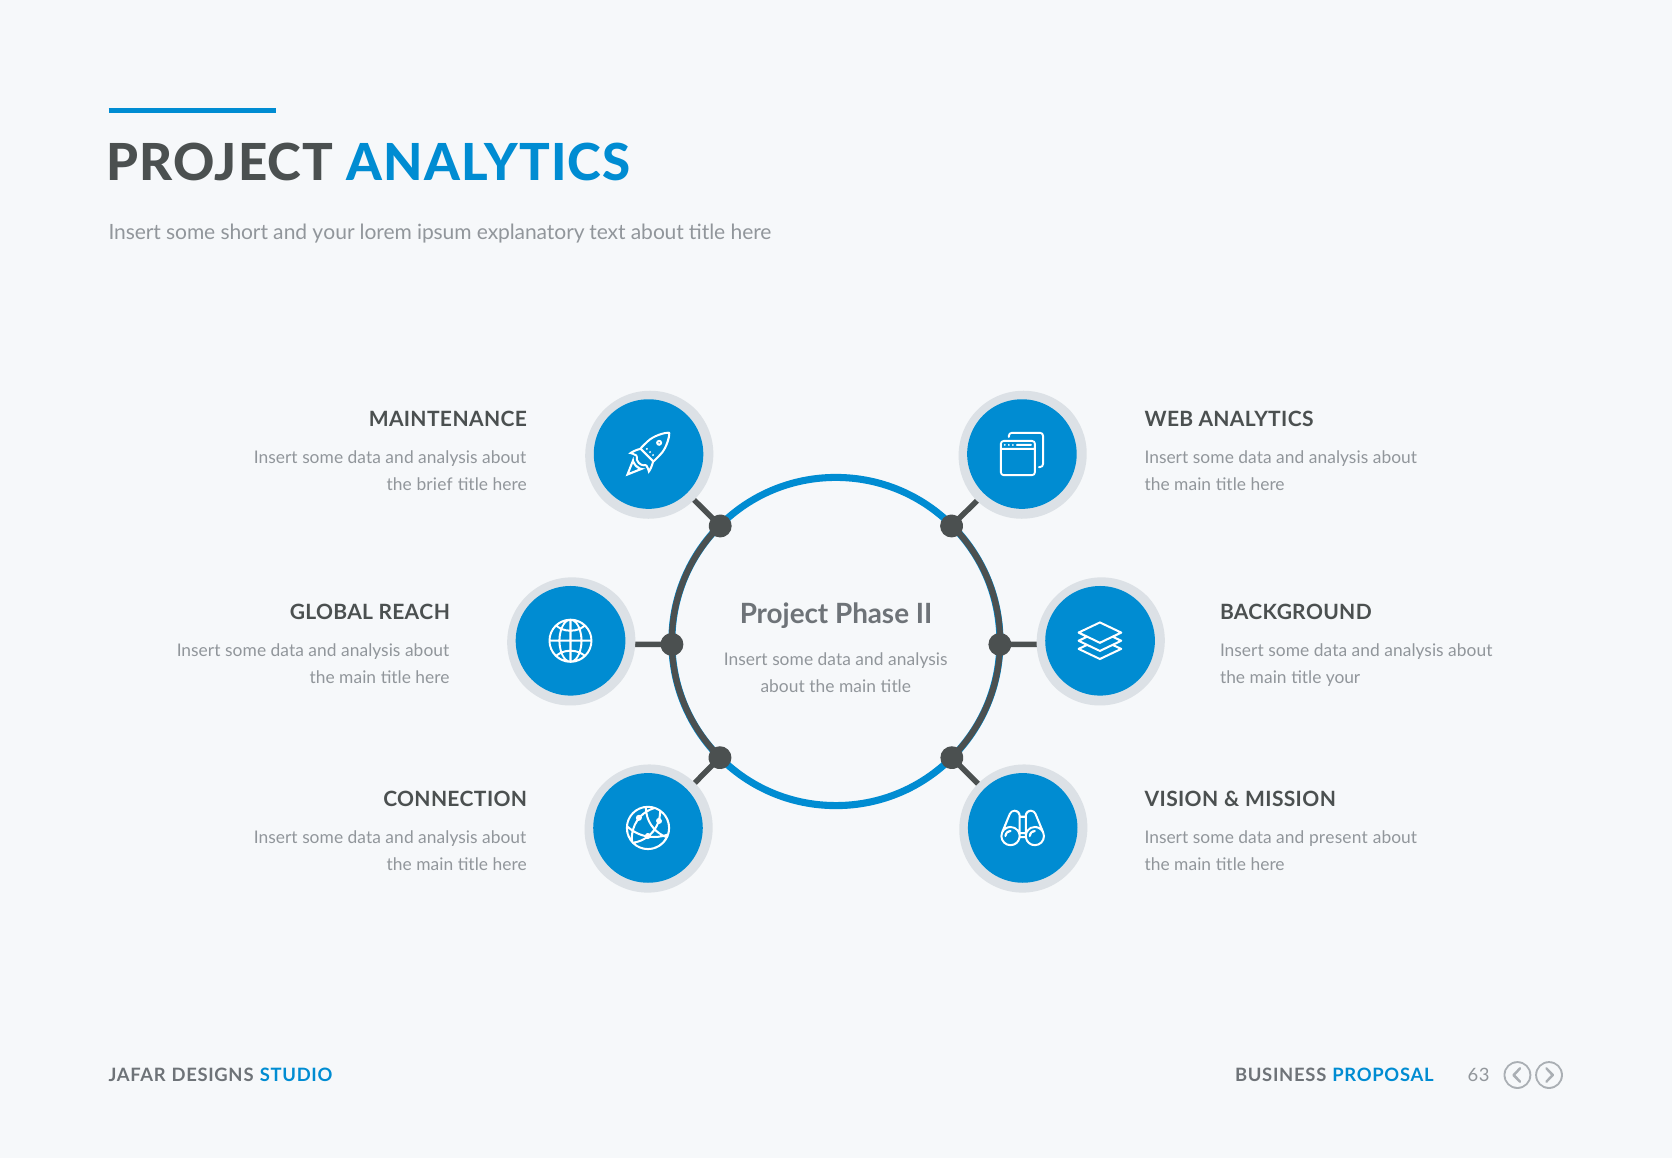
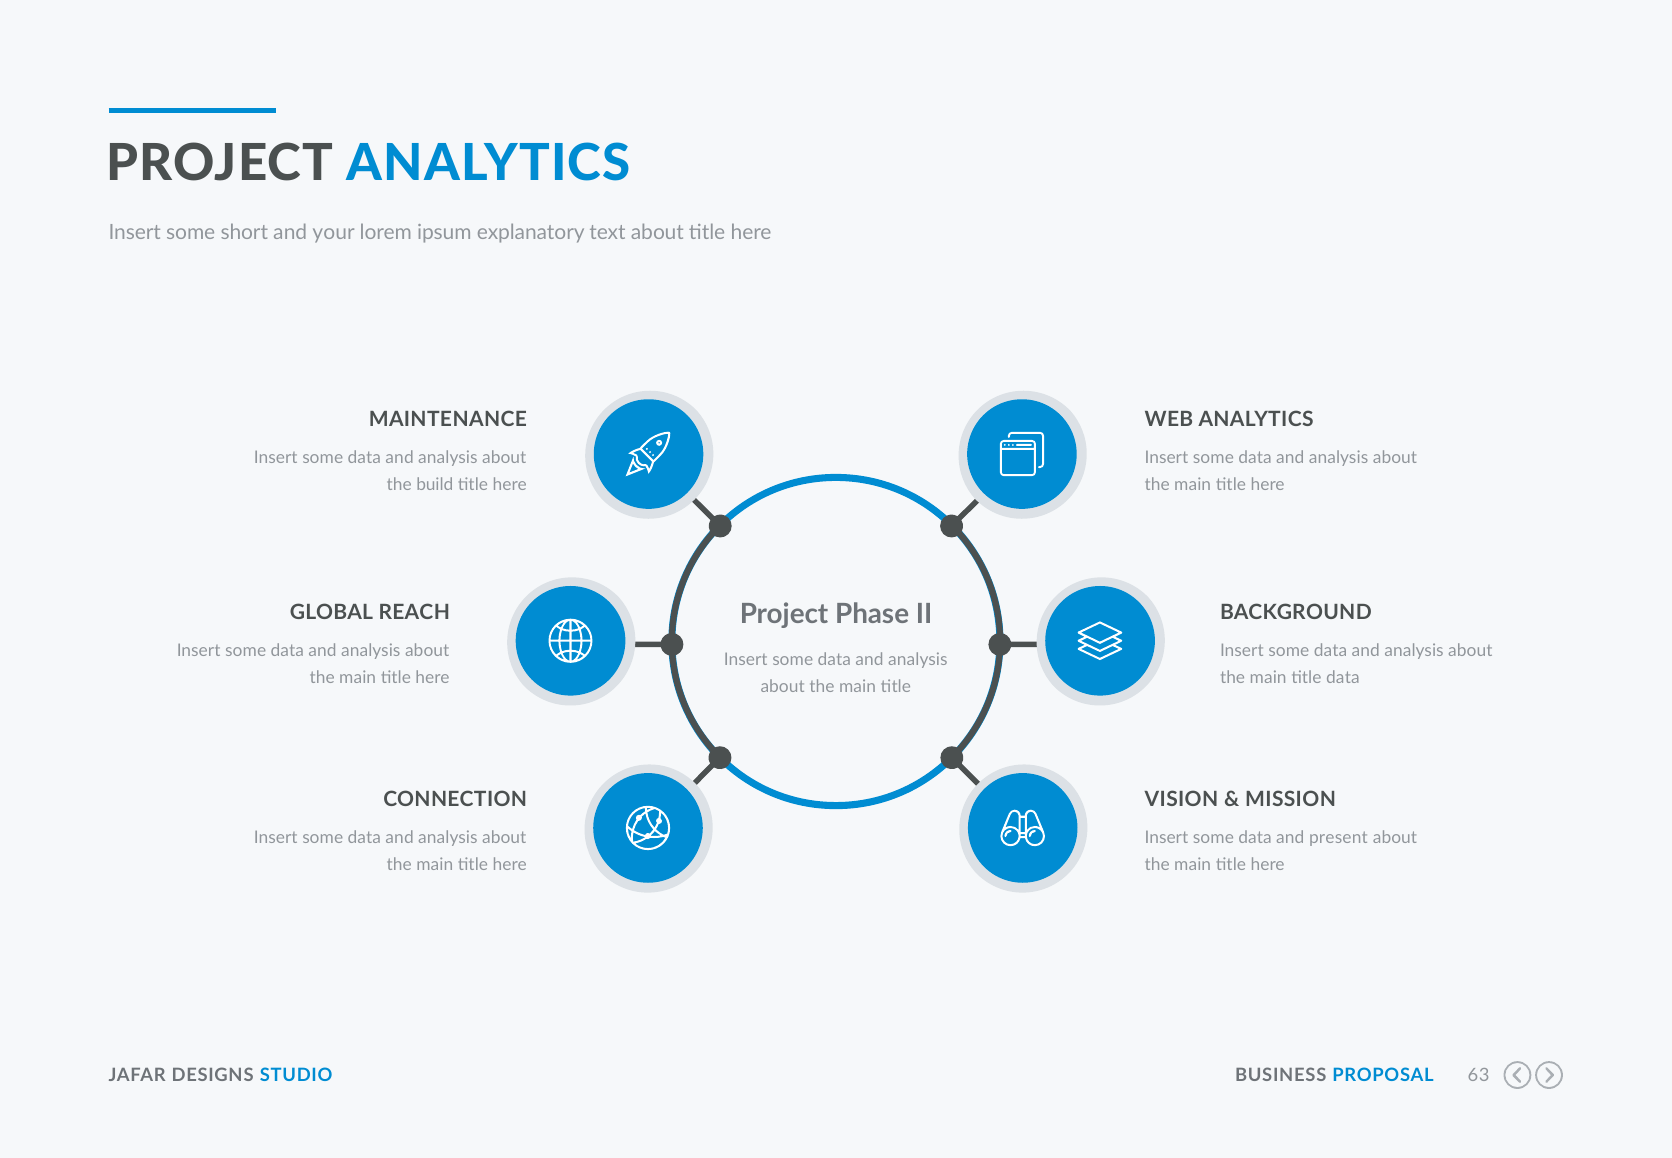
brief: brief -> build
title your: your -> data
